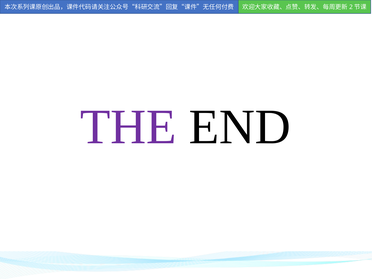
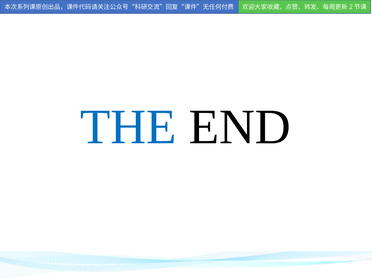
THE colour: purple -> blue
